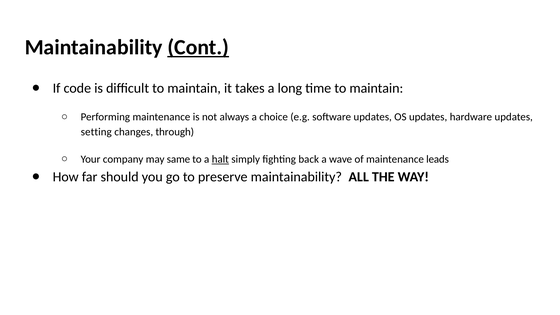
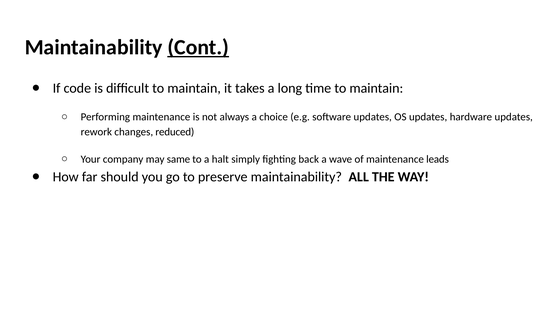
setting: setting -> rework
through: through -> reduced
halt underline: present -> none
